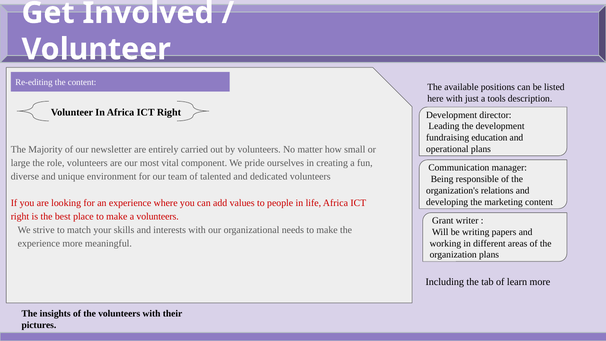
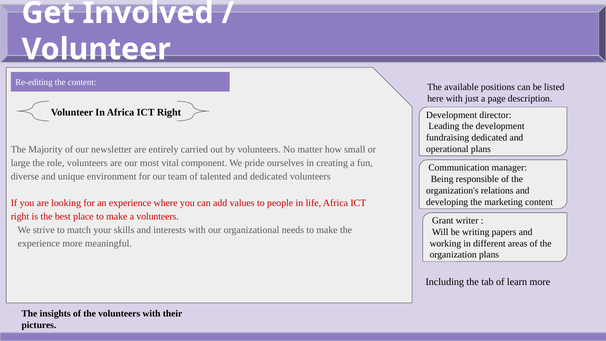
tools: tools -> page
fundraising education: education -> dedicated
